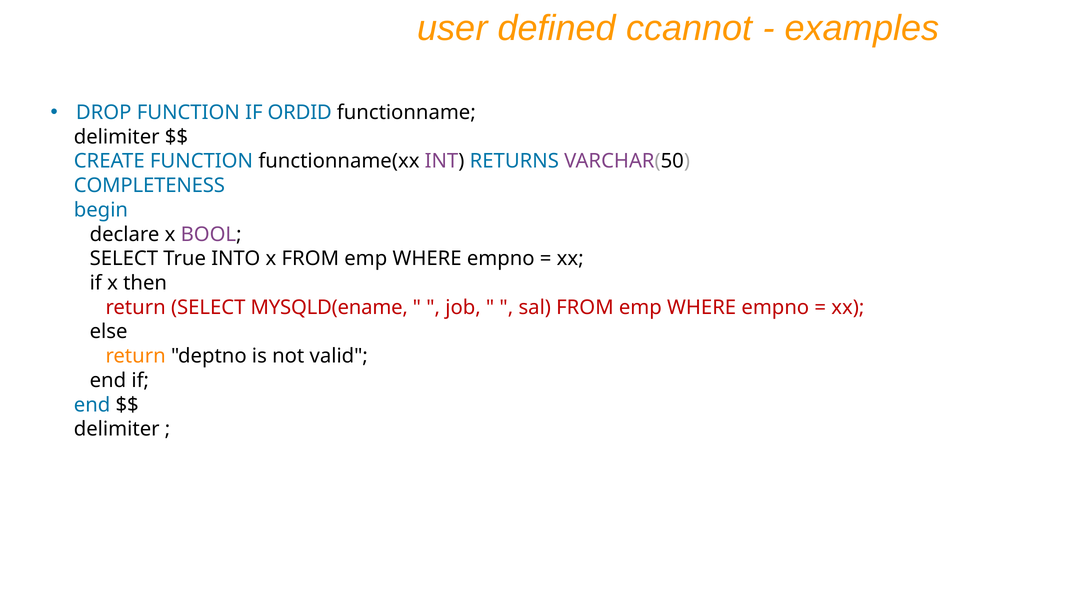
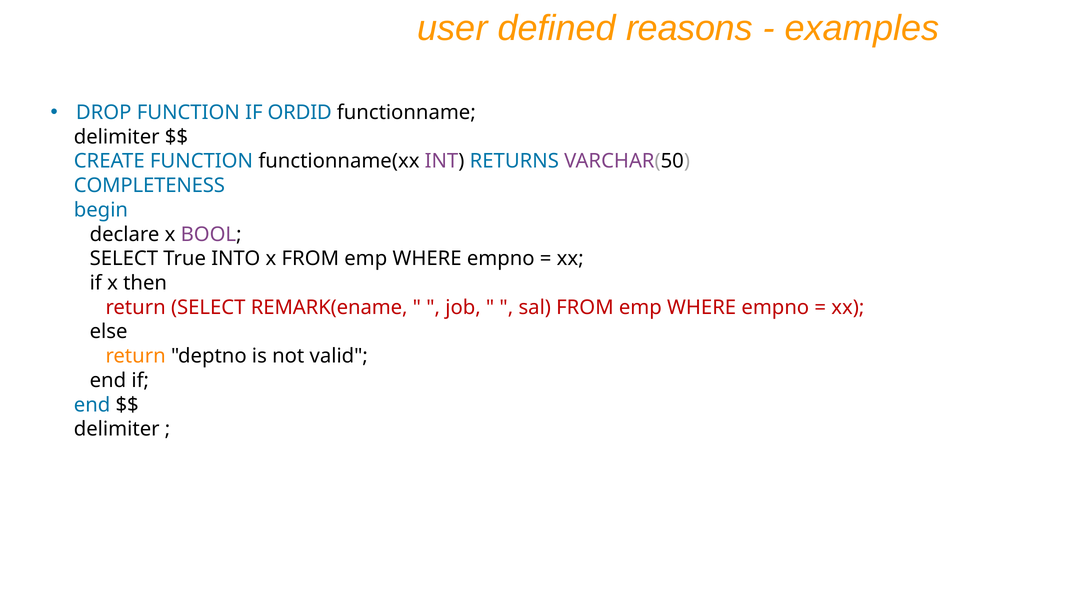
ccannot: ccannot -> reasons
MYSQLD(ename: MYSQLD(ename -> REMARK(ename
